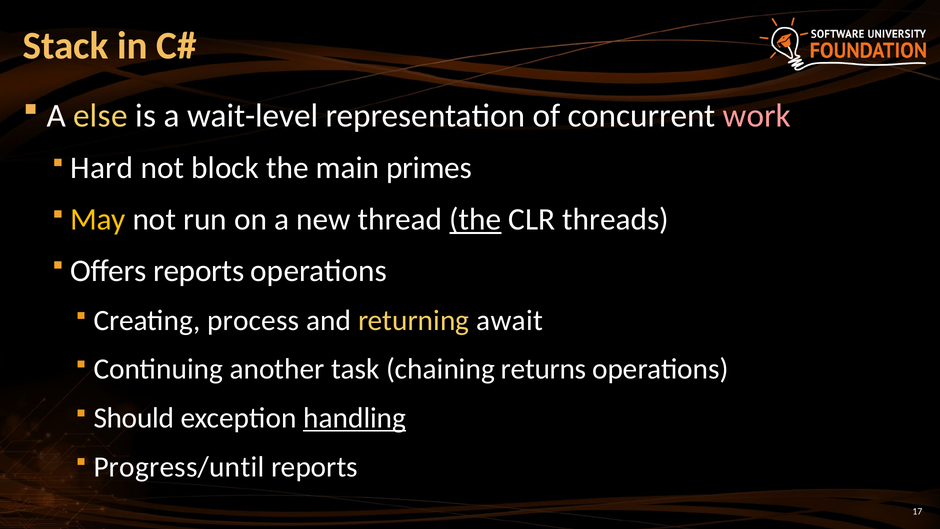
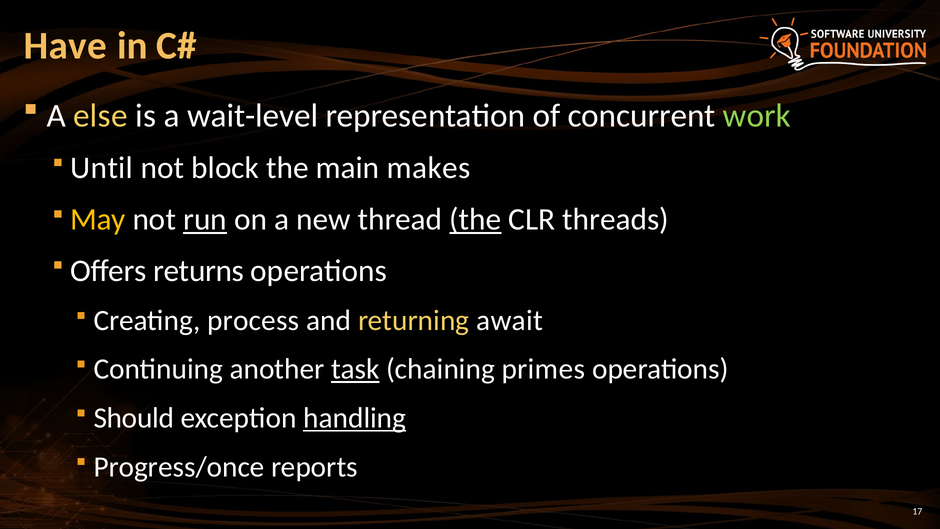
Stack: Stack -> Have
work colour: pink -> light green
Hard: Hard -> Until
primes: primes -> makes
run underline: none -> present
Offers reports: reports -> returns
task underline: none -> present
returns: returns -> primes
Progress/until: Progress/until -> Progress/once
